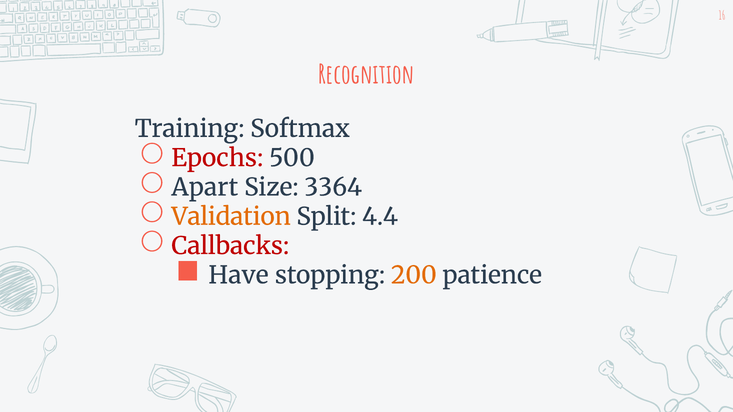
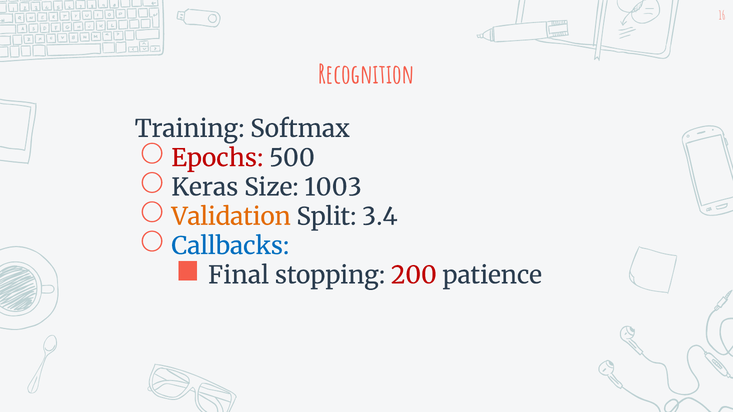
Apart: Apart -> Keras
3364: 3364 -> 1003
4.4: 4.4 -> 3.4
Callbacks colour: red -> blue
Have: Have -> Final
200 colour: orange -> red
